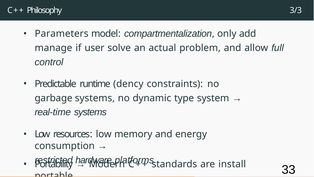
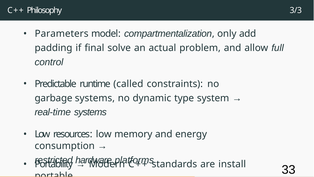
manage: manage -> padding
user: user -> final
dency: dency -> called
